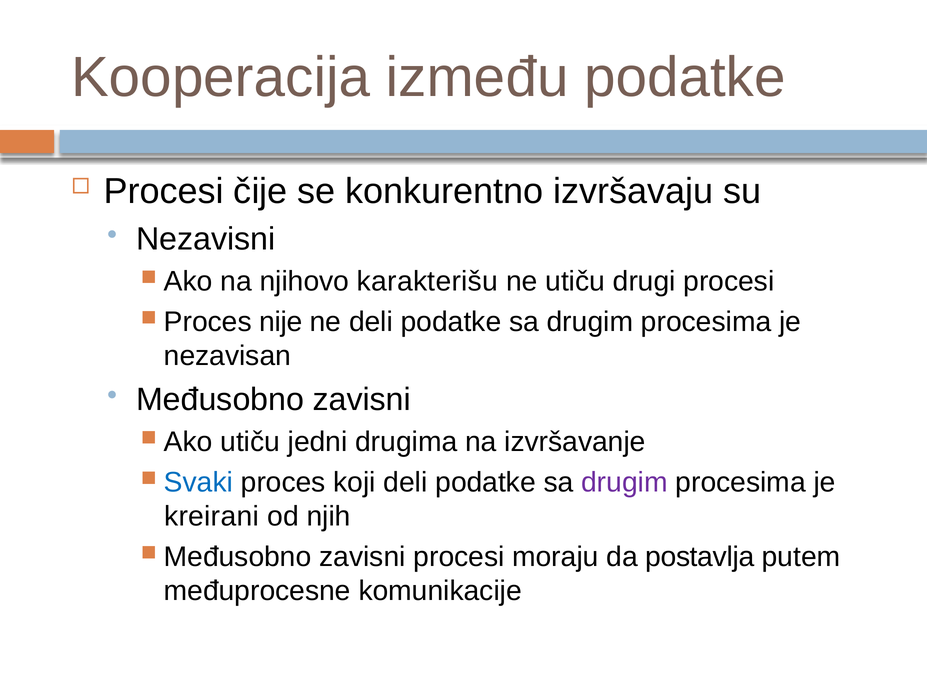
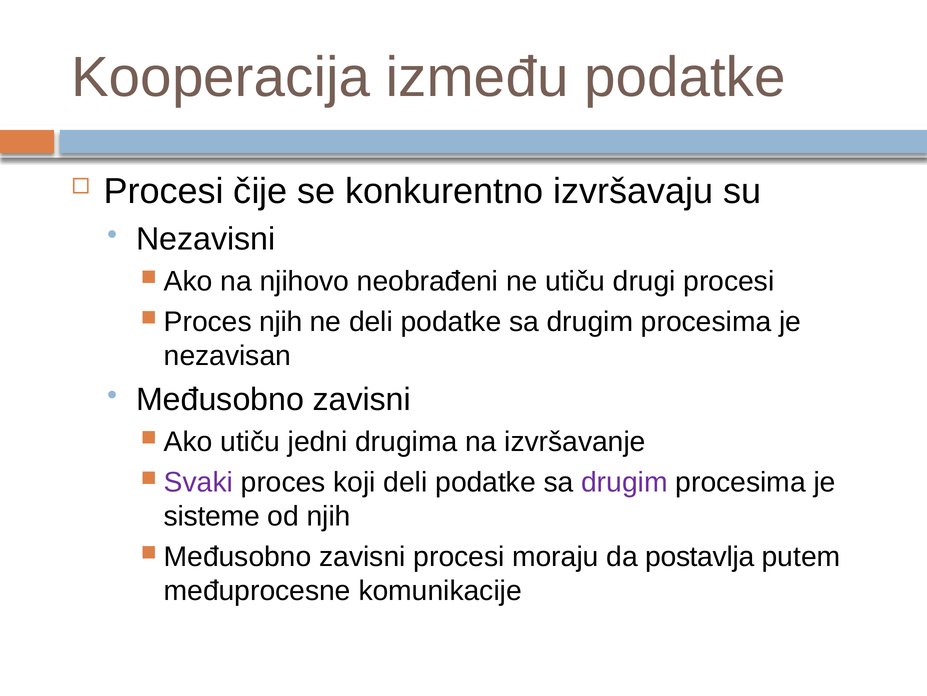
karakterišu: karakterišu -> neobrađeni
Proces nije: nije -> njih
Svaki colour: blue -> purple
kreirani: kreirani -> sisteme
